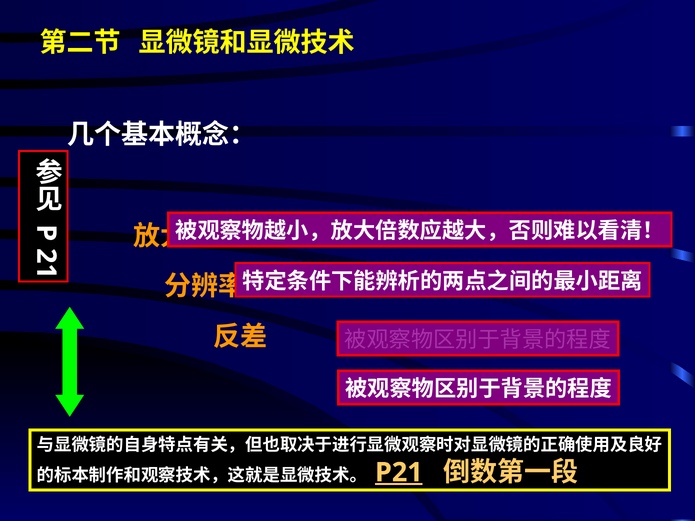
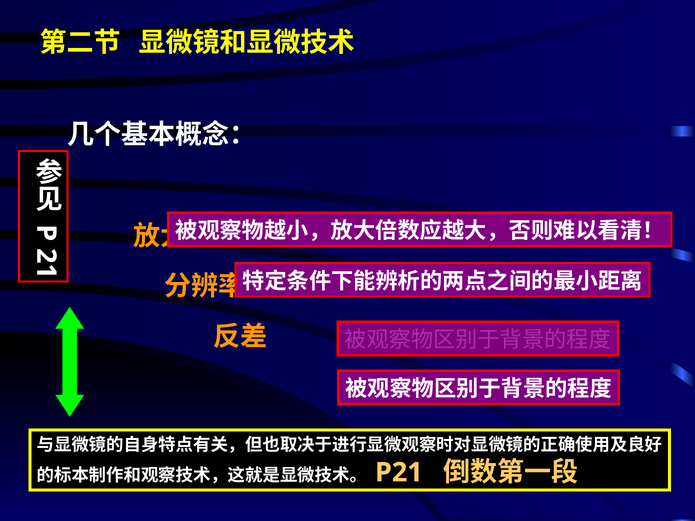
P21 underline: present -> none
